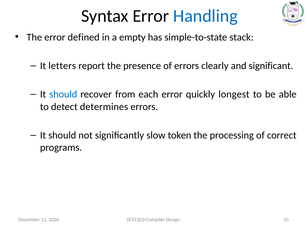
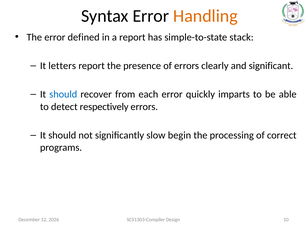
Handling colour: blue -> orange
a empty: empty -> report
longest: longest -> imparts
determines: determines -> respectively
token: token -> begin
